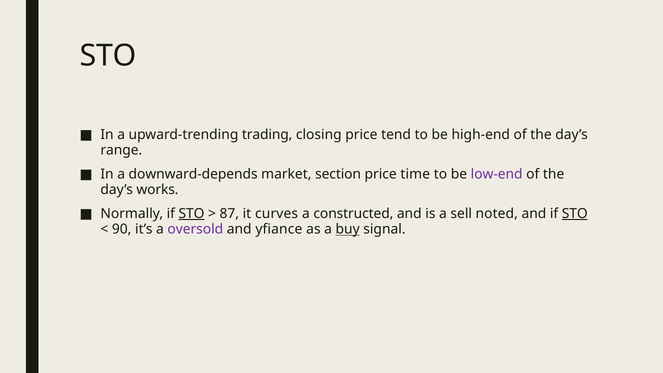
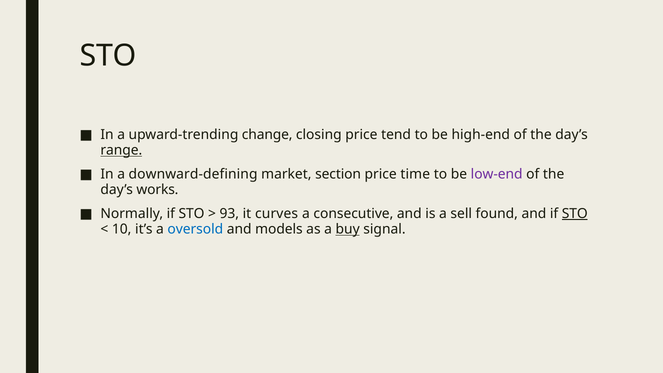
trading: trading -> change
range underline: none -> present
downward-depends: downward-depends -> downward-defining
STO at (192, 214) underline: present -> none
87: 87 -> 93
constructed: constructed -> consecutive
noted: noted -> found
90: 90 -> 10
oversold colour: purple -> blue
yfiance: yfiance -> models
